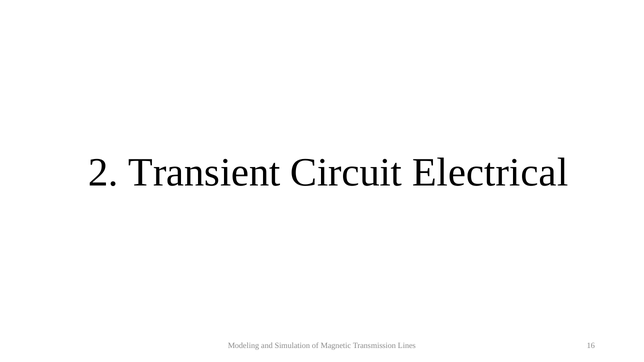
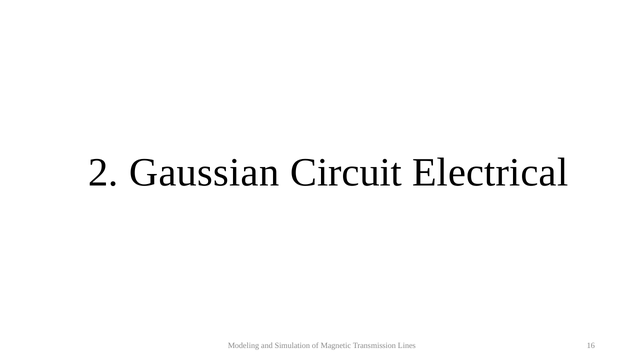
Transient: Transient -> Gaussian
